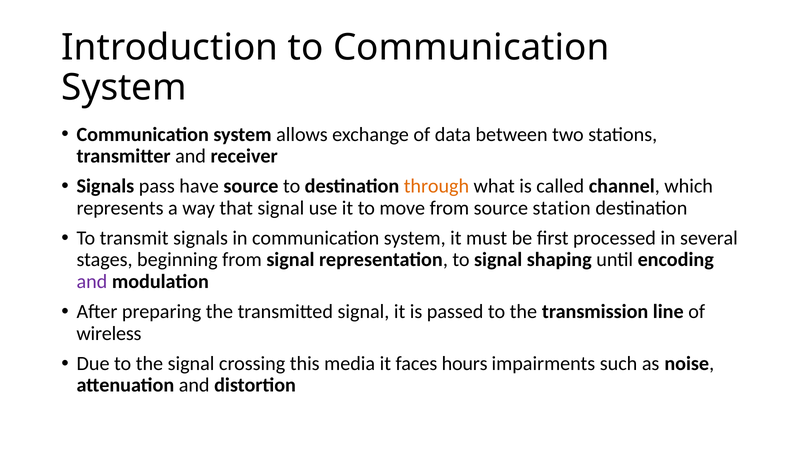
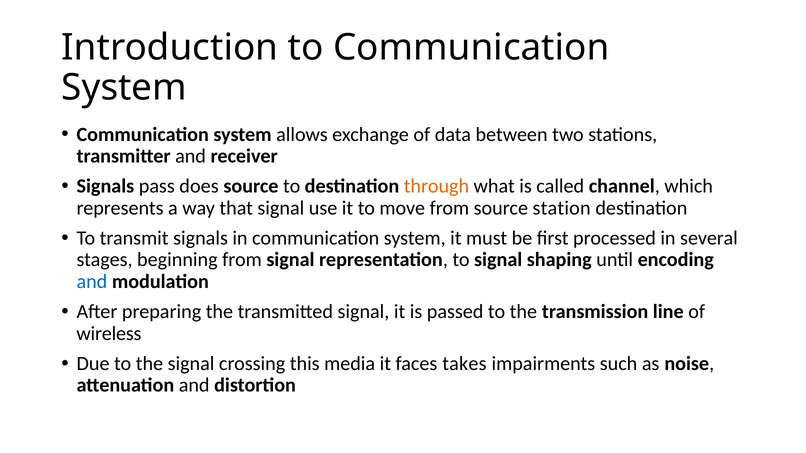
have: have -> does
and at (92, 282) colour: purple -> blue
hours: hours -> takes
